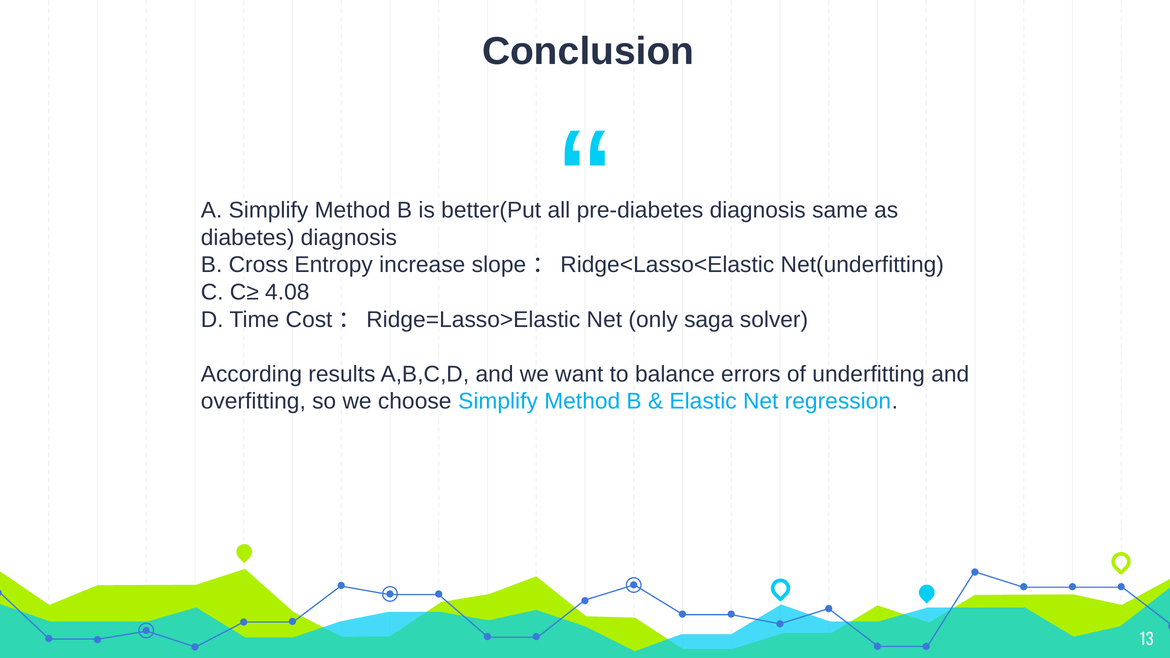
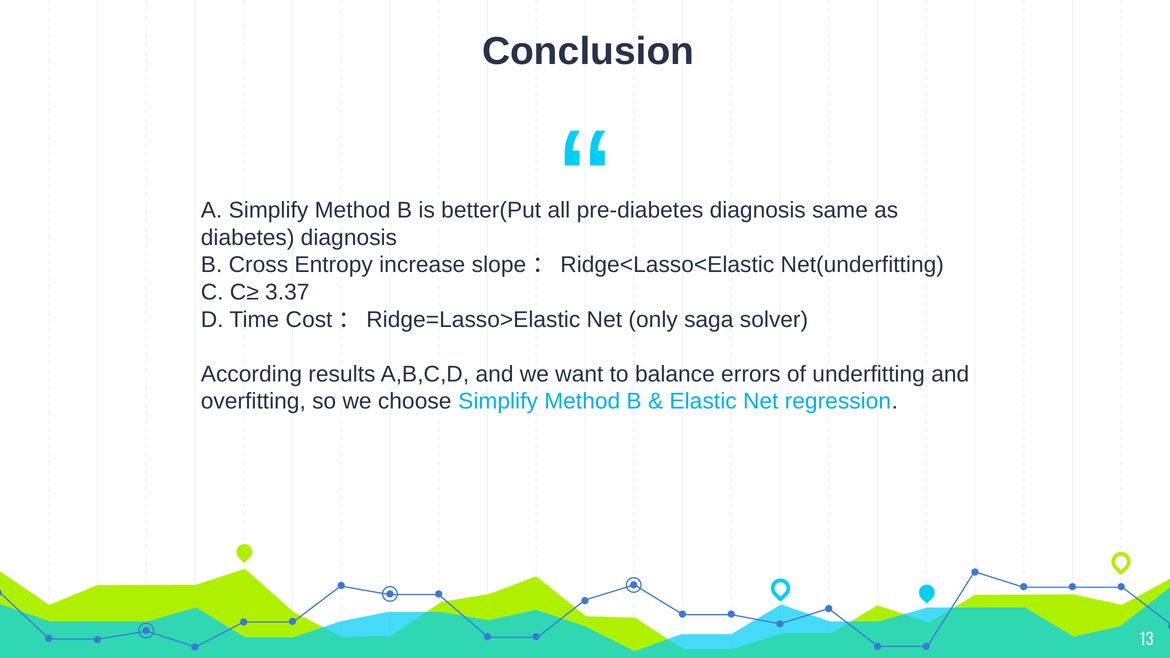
4.08: 4.08 -> 3.37
